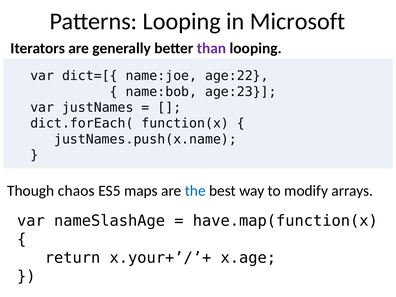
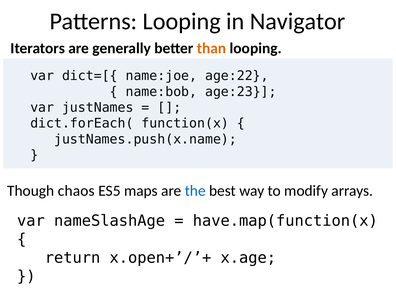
Microsoft: Microsoft -> Navigator
than colour: purple -> orange
x.your+’/’+: x.your+’/’+ -> x.open+’/’+
